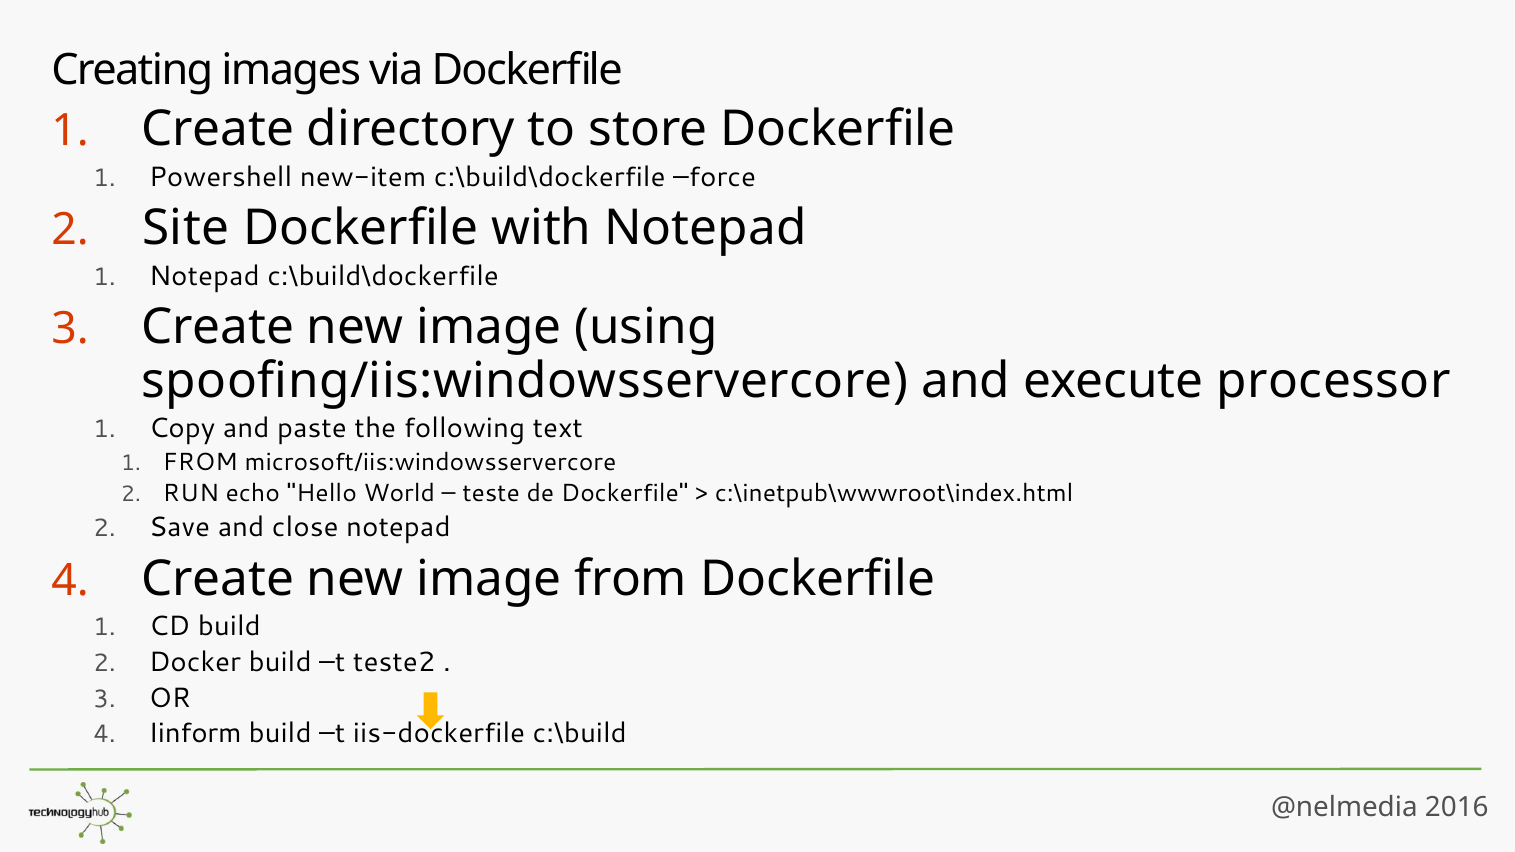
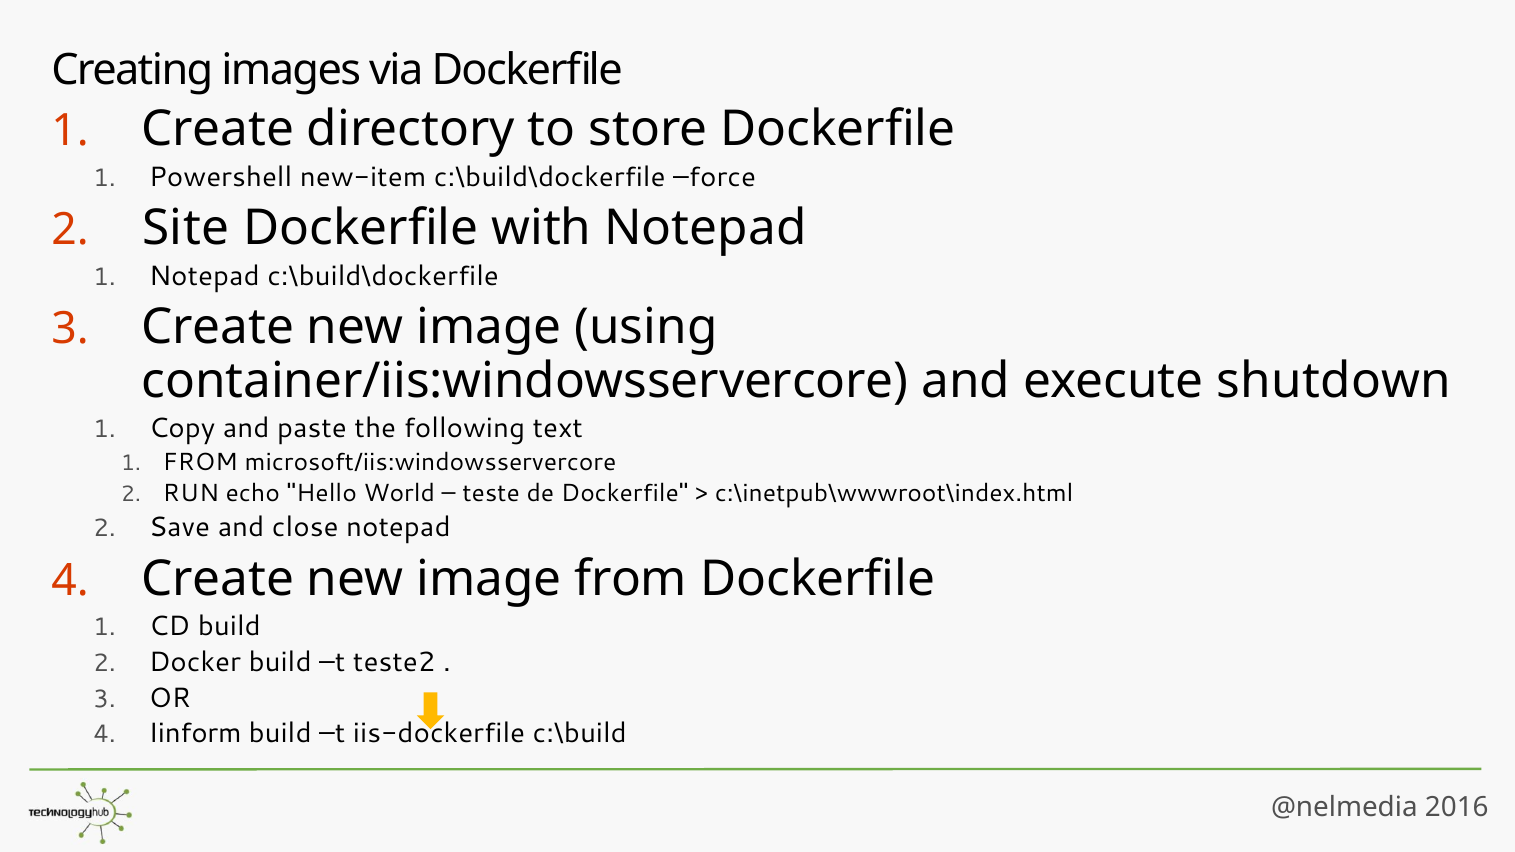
spoofing/iis:windowsservercore: spoofing/iis:windowsservercore -> container/iis:windowsservercore
processor: processor -> shutdown
